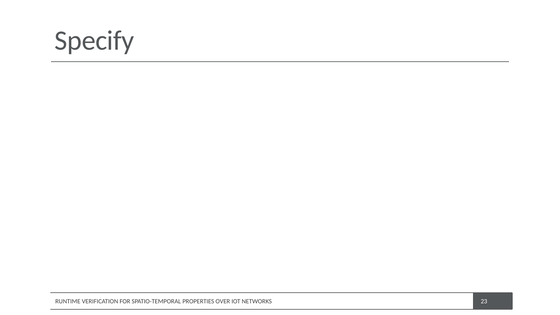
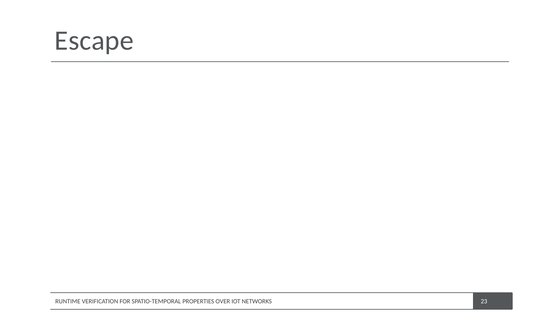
Specify: Specify -> Escape
